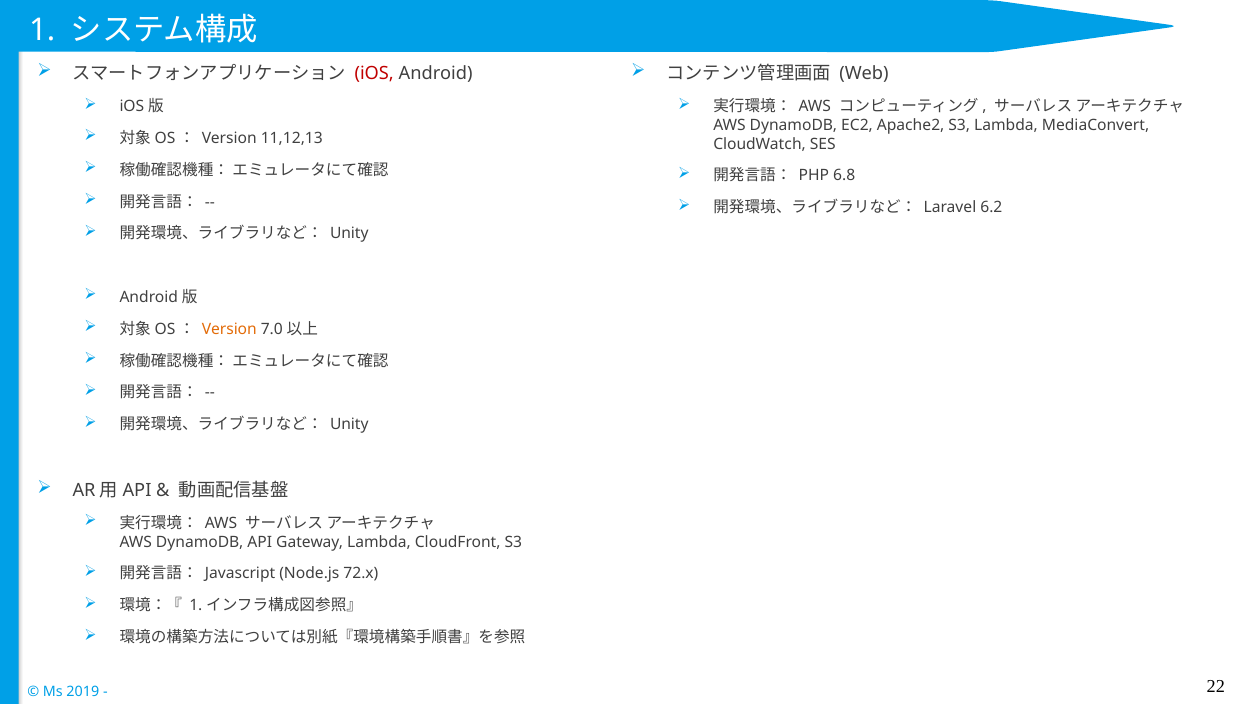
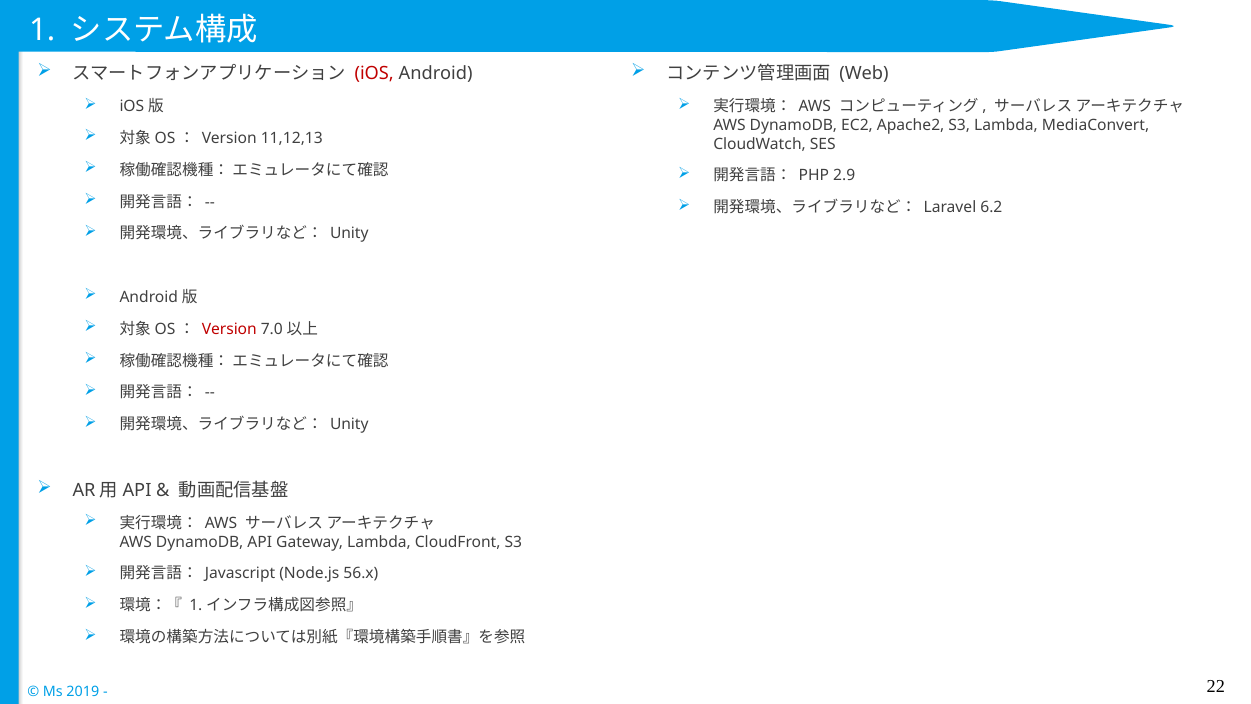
6.8: 6.8 -> 2.9
Version at (229, 329) colour: orange -> red
72.x: 72.x -> 56.x
